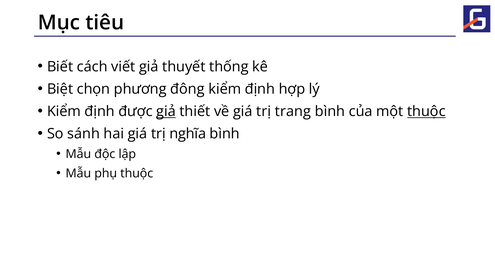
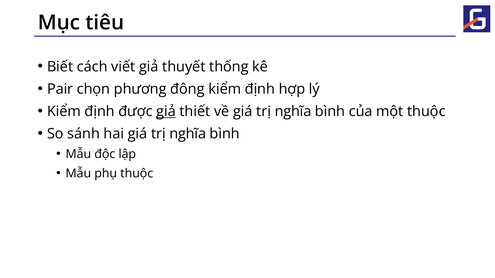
Biệt: Biệt -> Pair
về giá trị trang: trang -> nghĩa
thuộc at (426, 112) underline: present -> none
